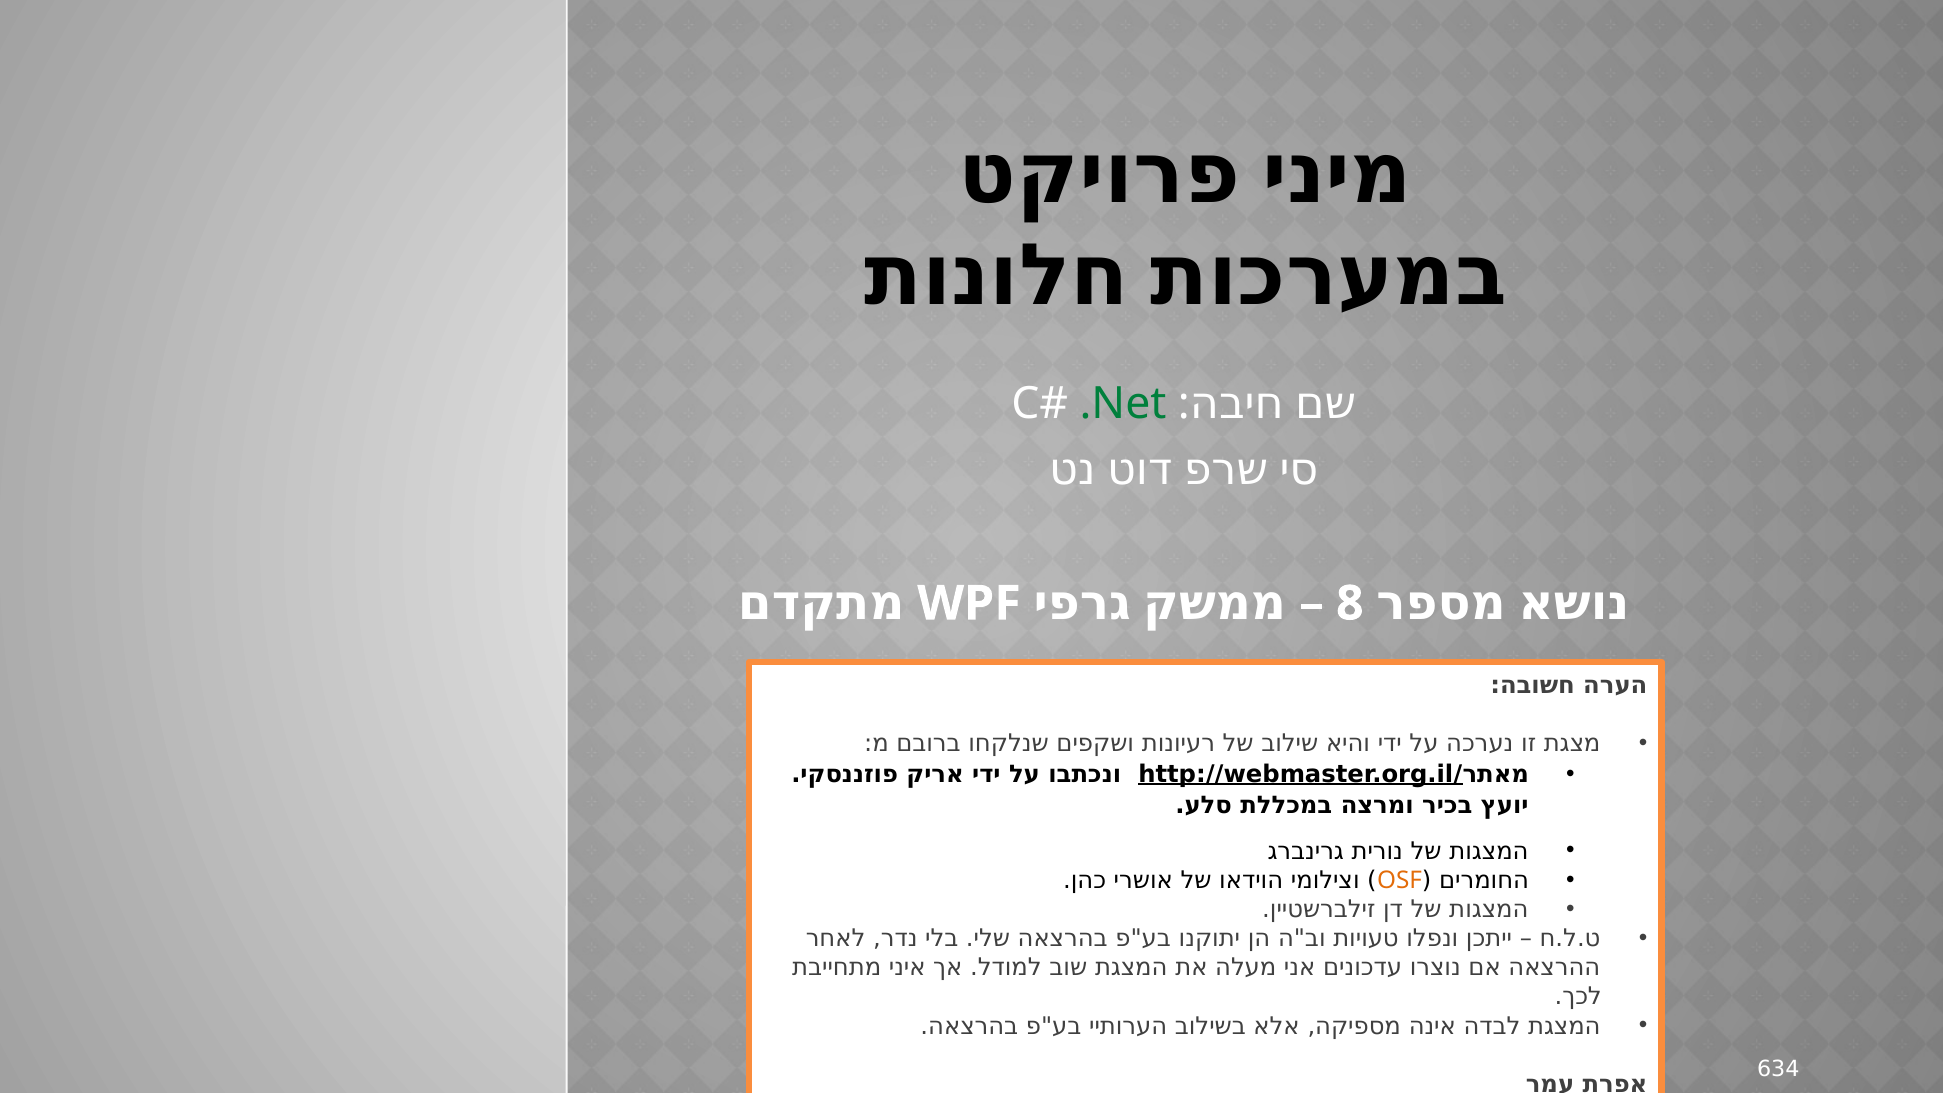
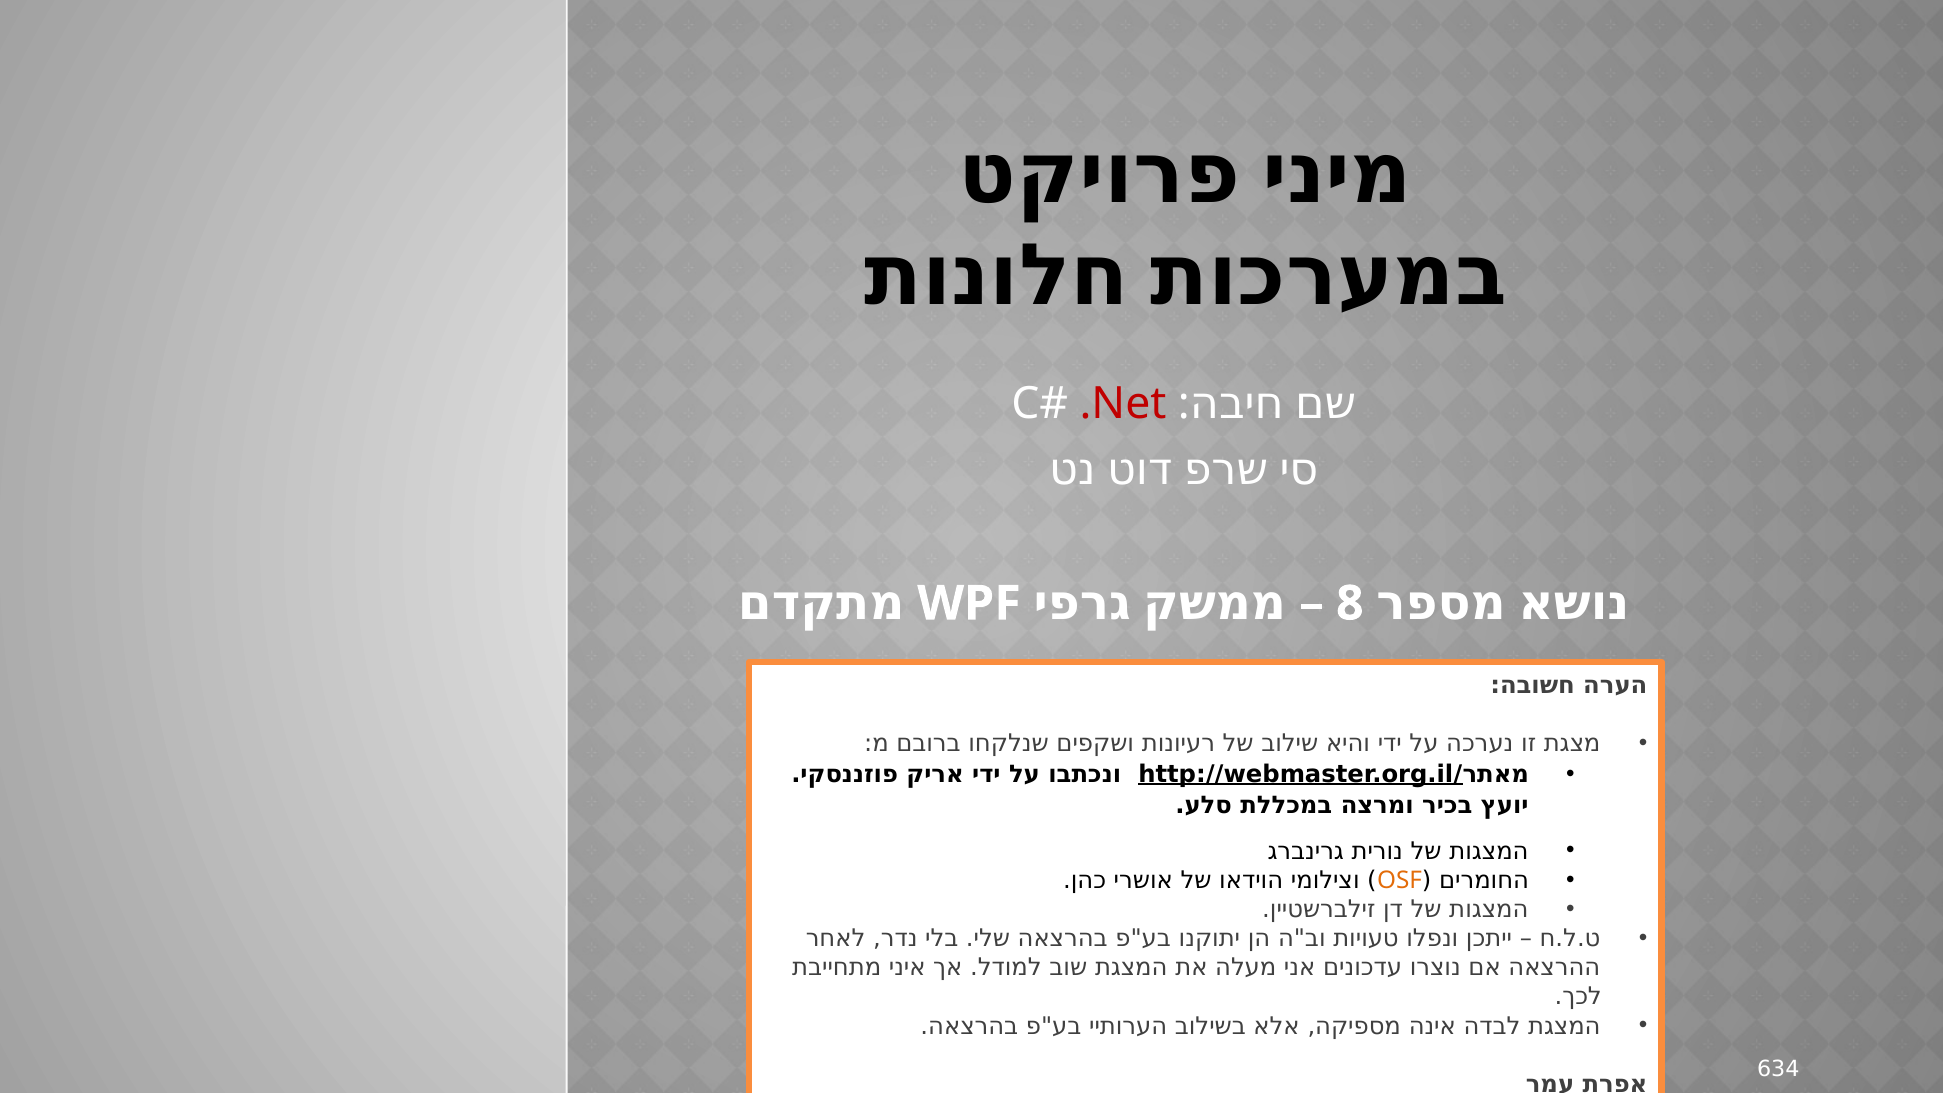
.Net colour: green -> red
